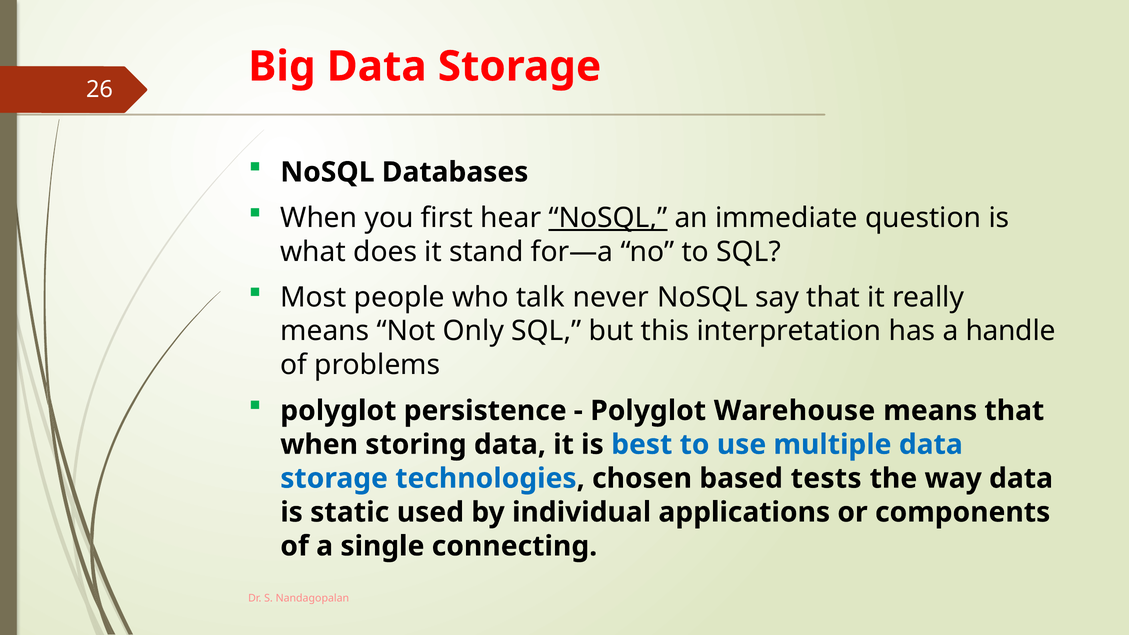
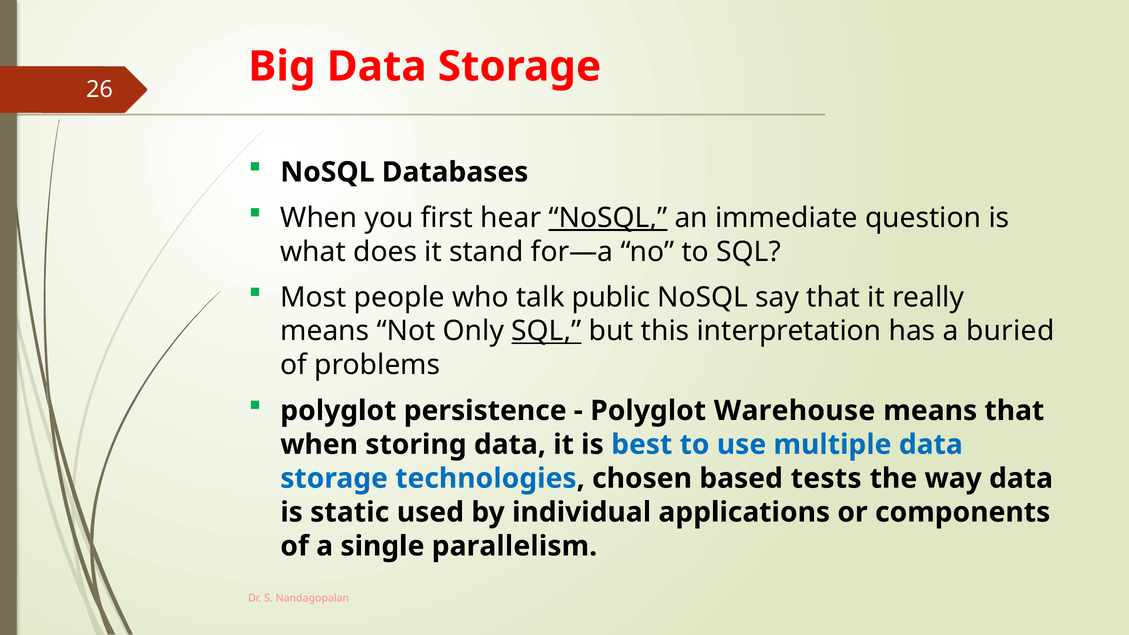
never: never -> public
SQL at (546, 331) underline: none -> present
handle: handle -> buried
connecting: connecting -> parallelism
